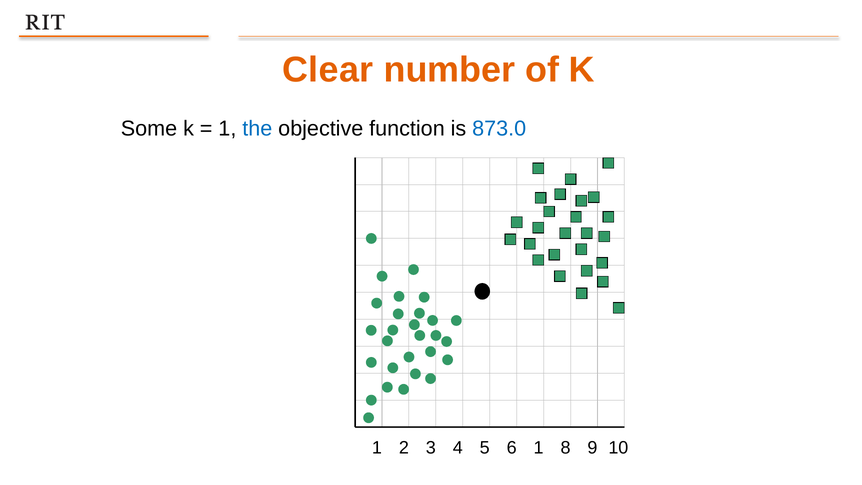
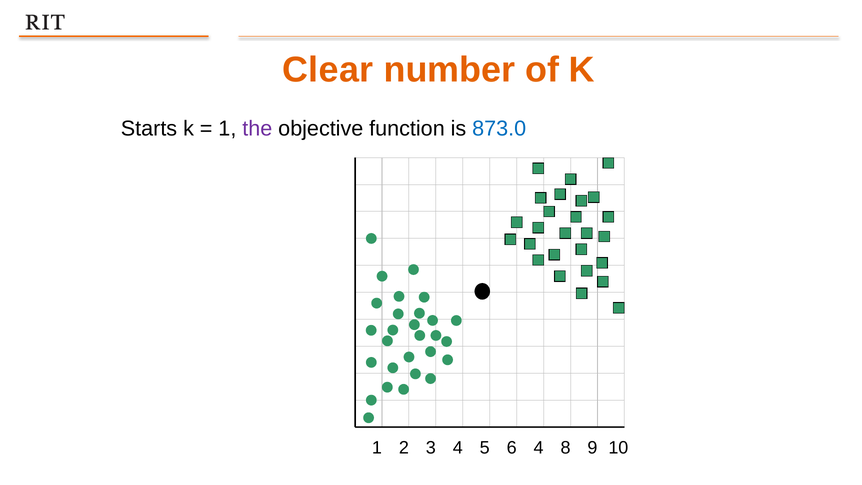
Some: Some -> Starts
the colour: blue -> purple
6 1: 1 -> 4
